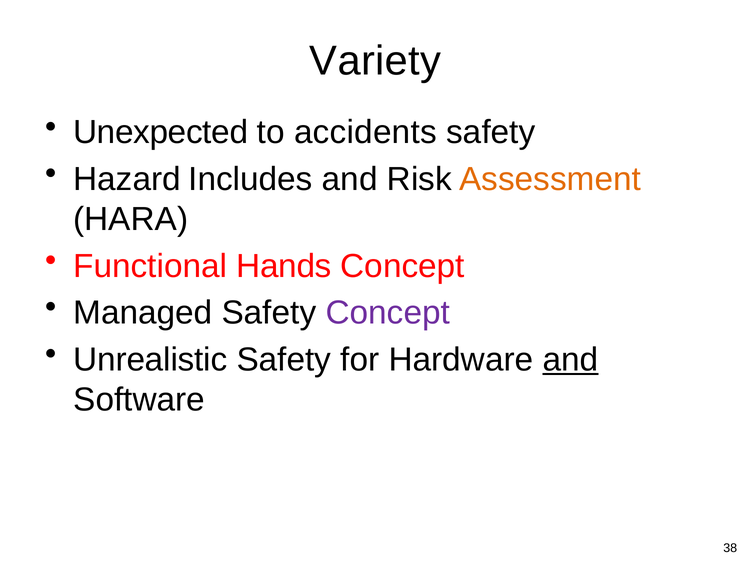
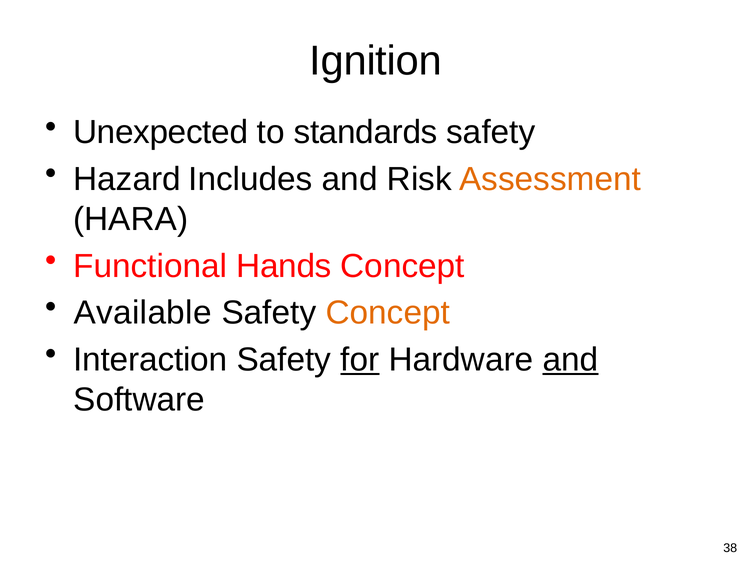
Variety: Variety -> Ignition
accidents: accidents -> standards
Managed: Managed -> Available
Concept at (388, 313) colour: purple -> orange
Unrealistic: Unrealistic -> Interaction
for underline: none -> present
